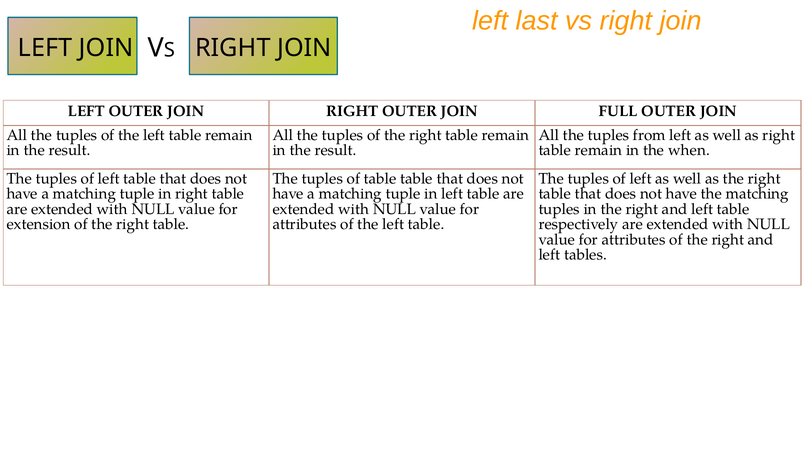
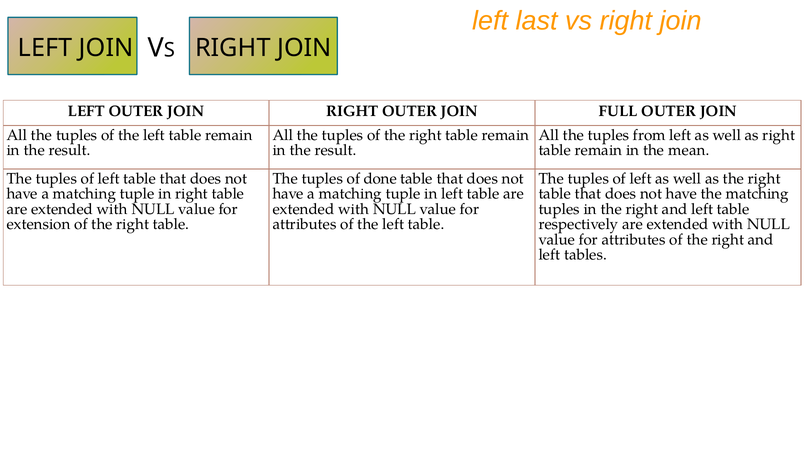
when: when -> mean
of table: table -> done
